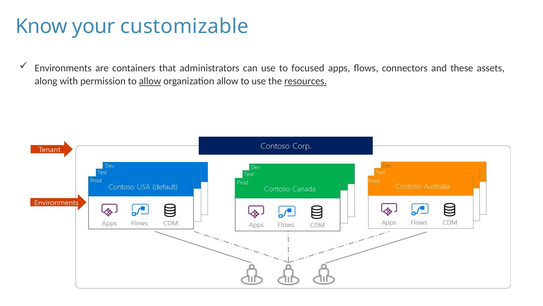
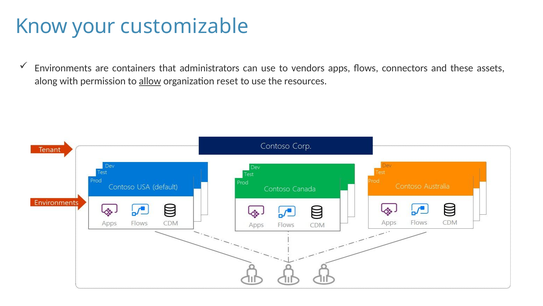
focused: focused -> vendors
organization allow: allow -> reset
resources underline: present -> none
